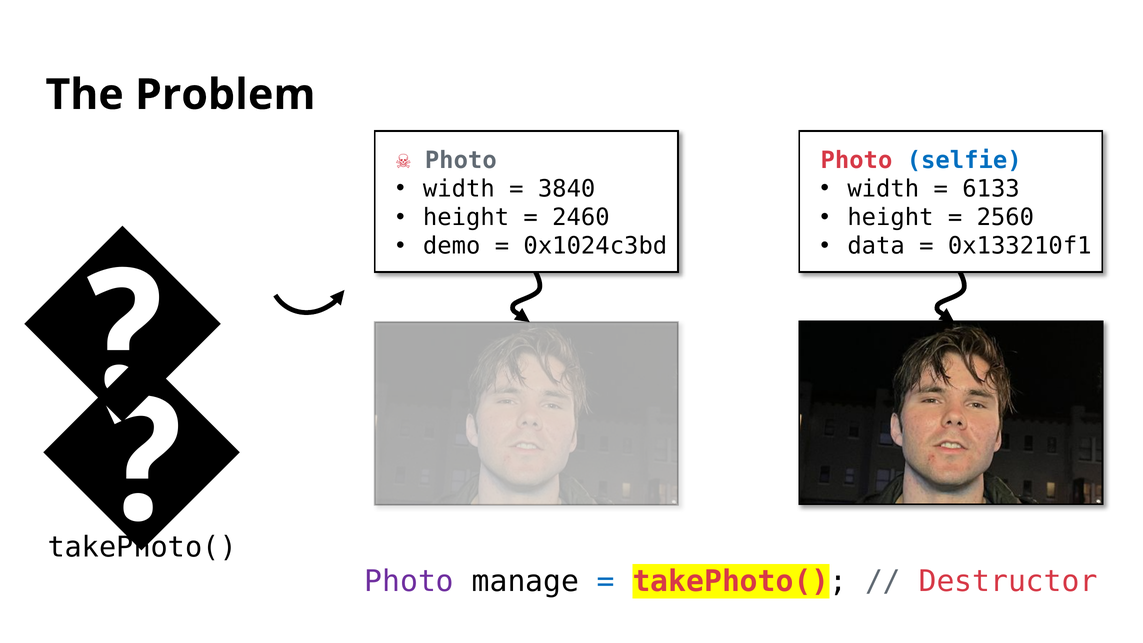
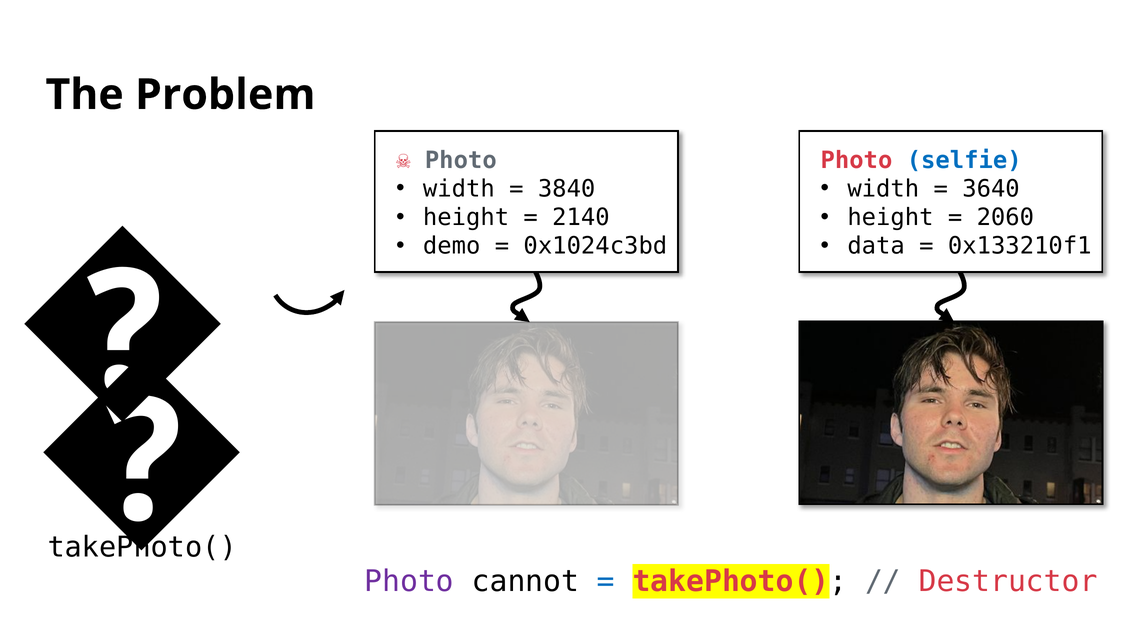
6133: 6133 -> 3640
2460: 2460 -> 2140
2560: 2560 -> 2060
manage: manage -> cannot
